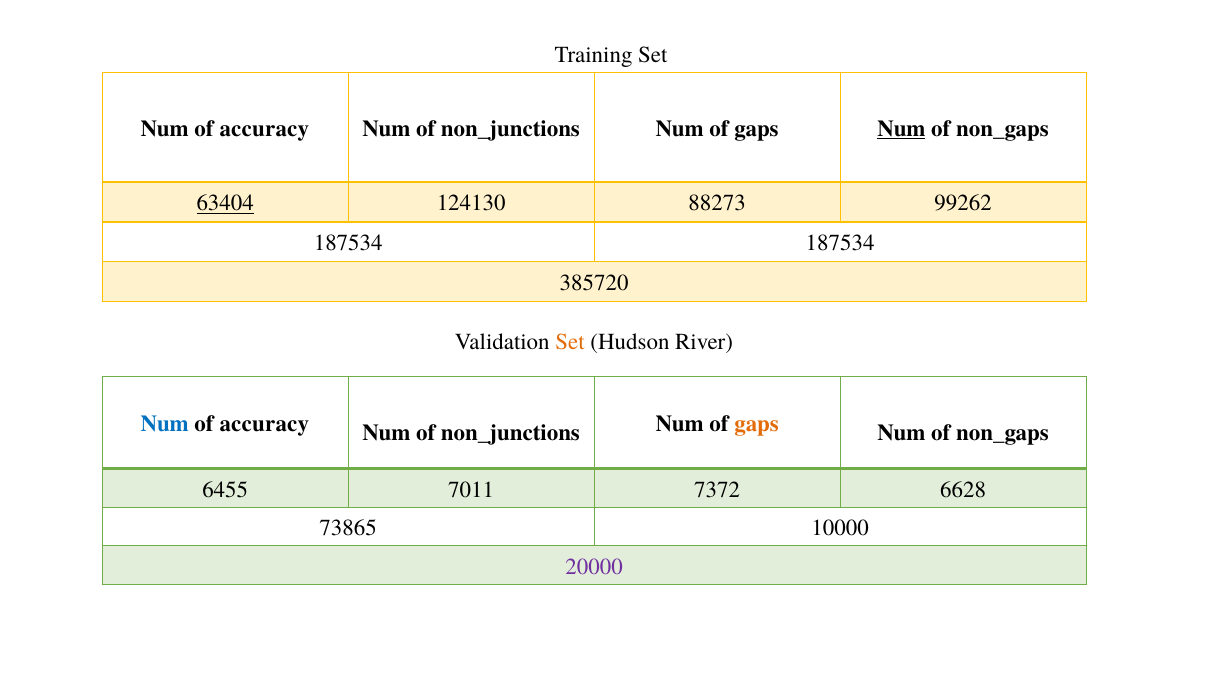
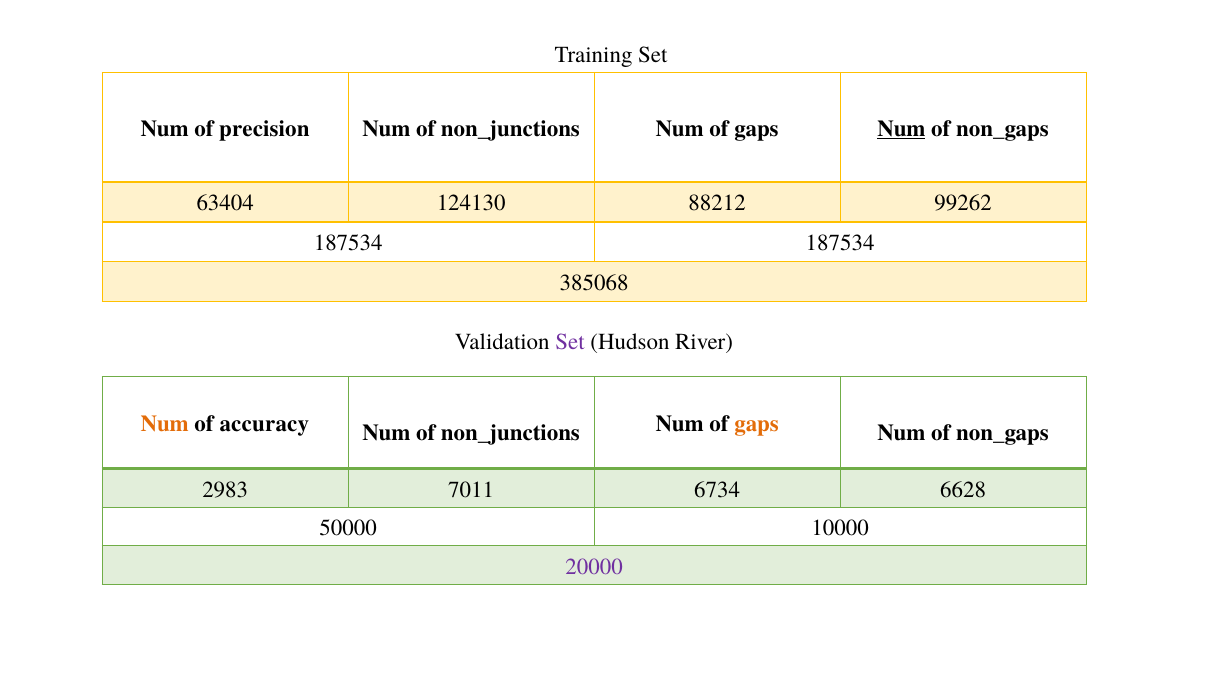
accuracy at (264, 129): accuracy -> precision
63404 underline: present -> none
88273: 88273 -> 88212
385720: 385720 -> 385068
Set at (570, 342) colour: orange -> purple
Num at (165, 424) colour: blue -> orange
6455: 6455 -> 2983
7372: 7372 -> 6734
73865: 73865 -> 50000
